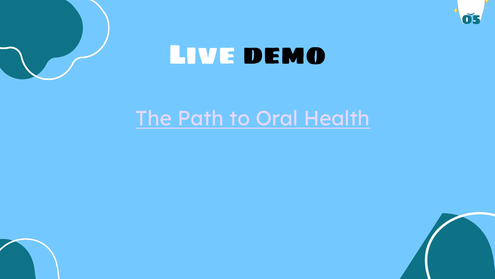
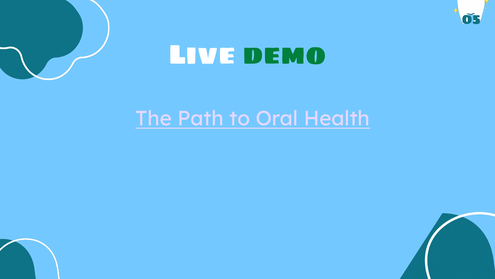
demo colour: black -> green
